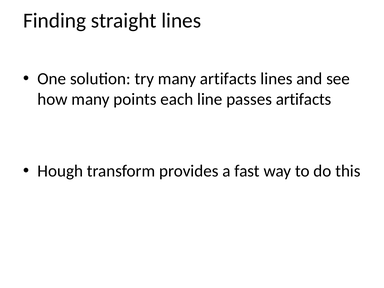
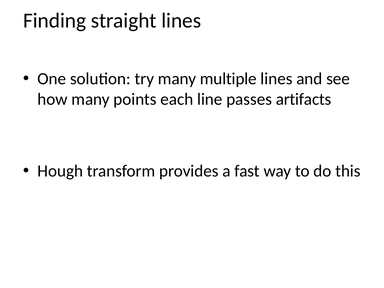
many artifacts: artifacts -> multiple
